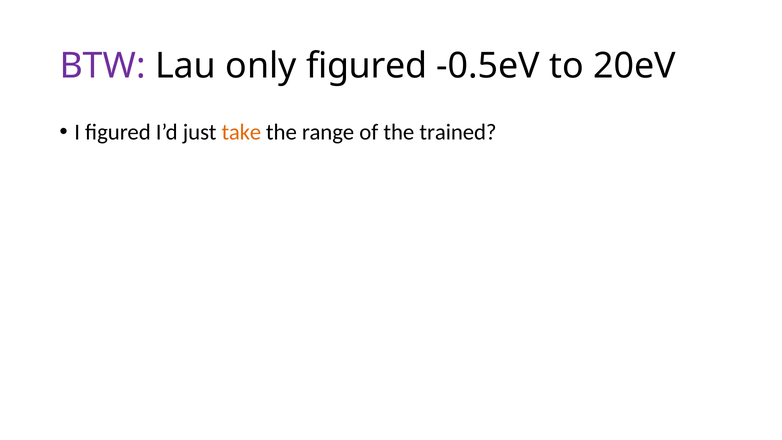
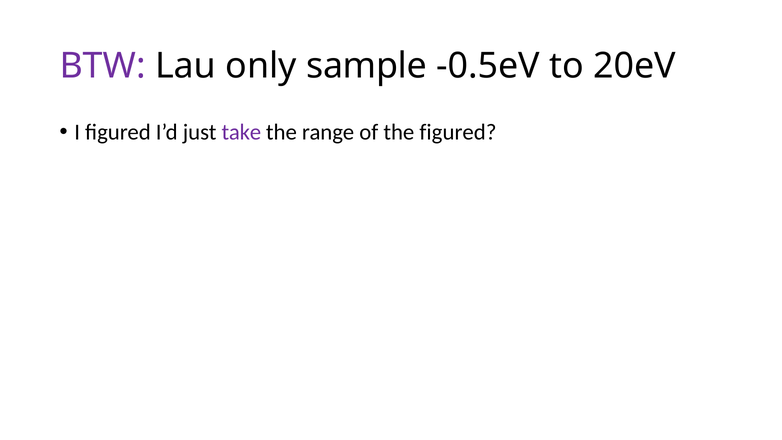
only figured: figured -> sample
take colour: orange -> purple
the trained: trained -> figured
